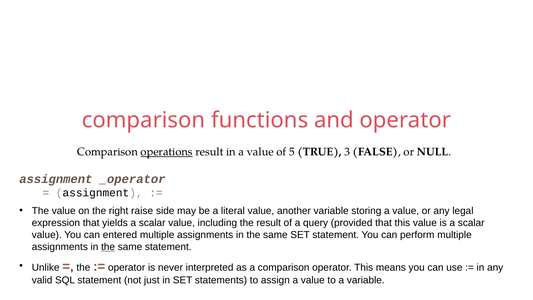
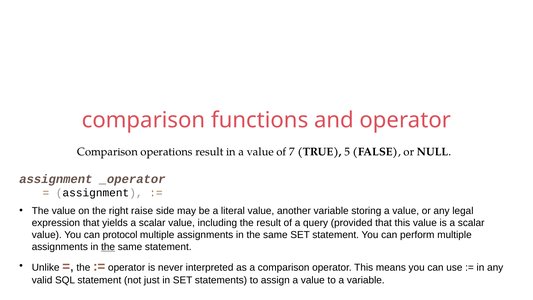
operations underline: present -> none
5: 5 -> 7
3: 3 -> 5
entered: entered -> protocol
